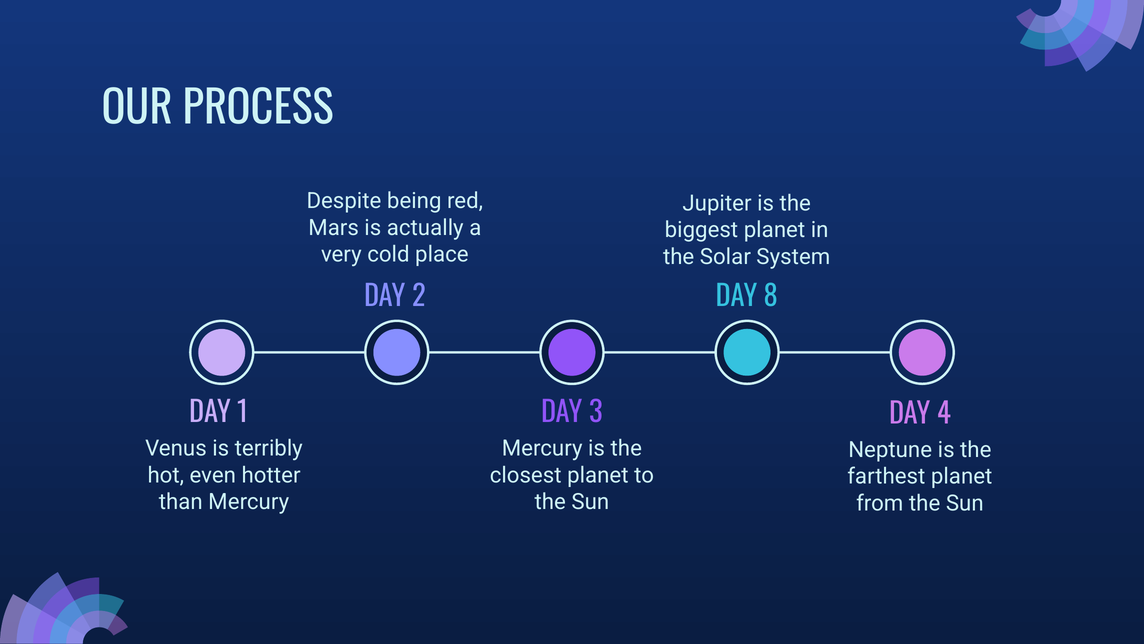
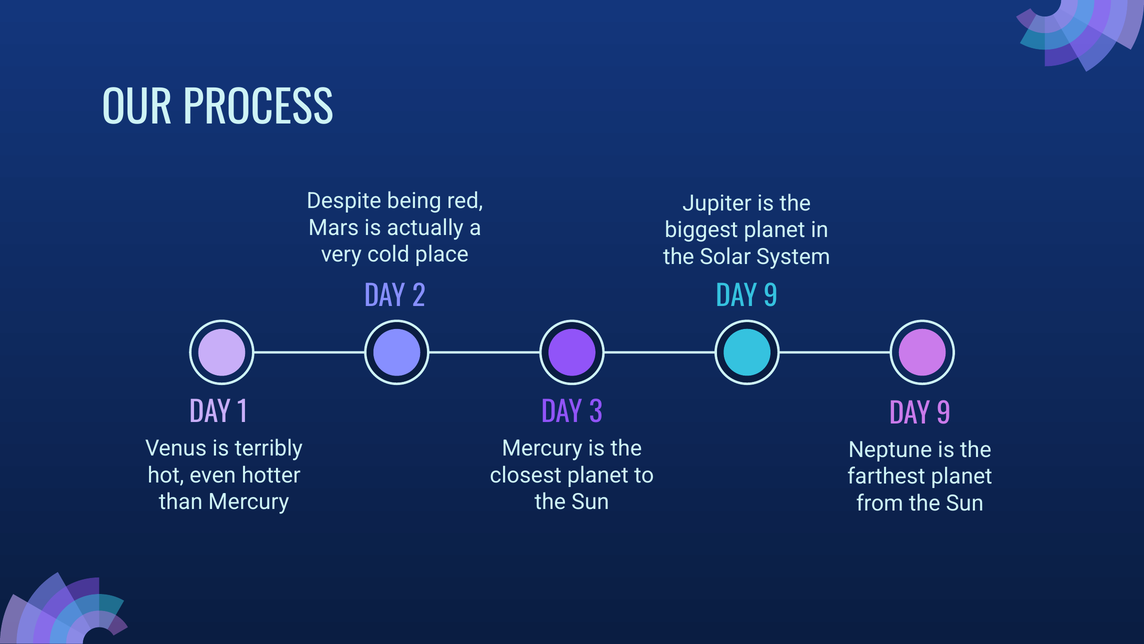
2 DAY 8: 8 -> 9
3 DAY 4: 4 -> 9
